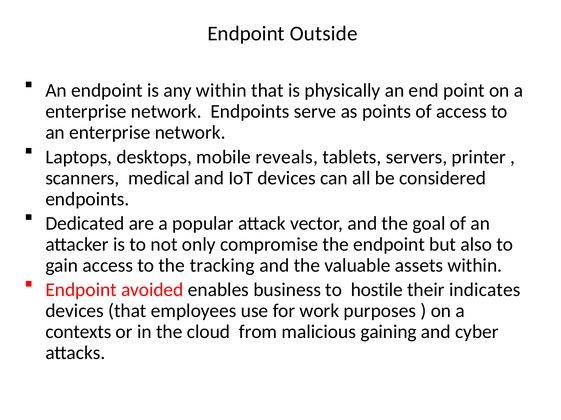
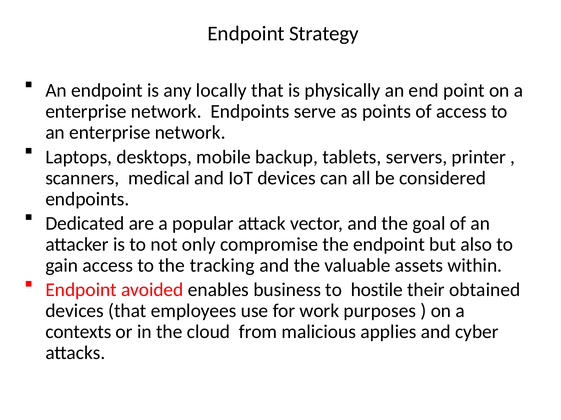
Outside: Outside -> Strategy
any within: within -> locally
reveals: reveals -> backup
indicates: indicates -> obtained
gaining: gaining -> applies
